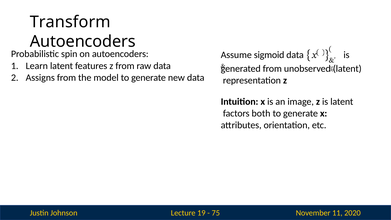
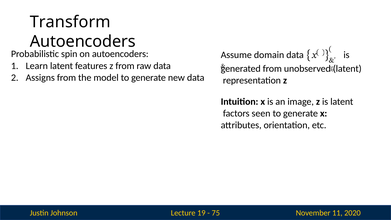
sigmoid: sigmoid -> domain
both: both -> seen
